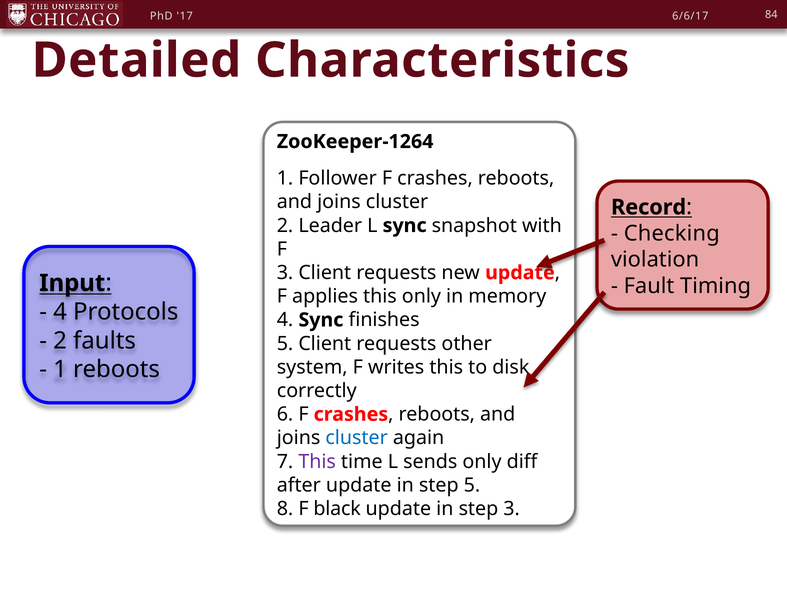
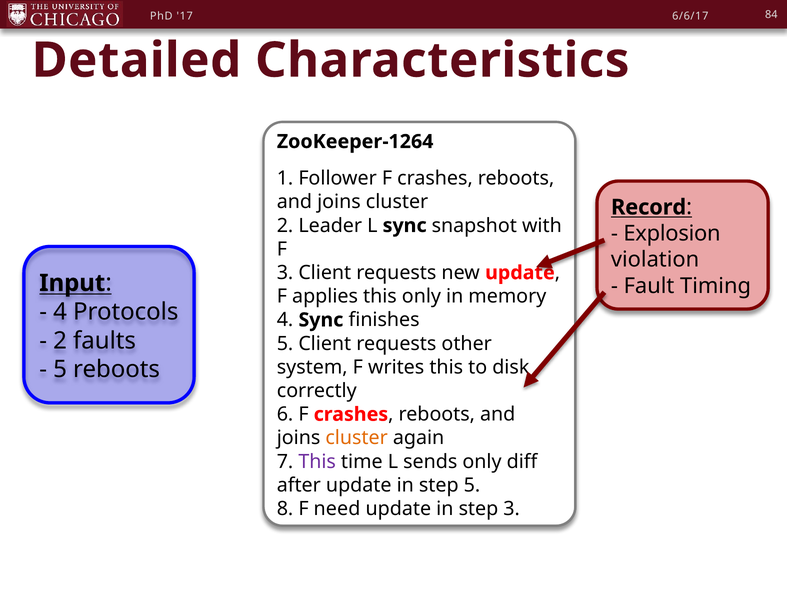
Checking: Checking -> Explosion
1 at (60, 370): 1 -> 5
cluster at (357, 438) colour: blue -> orange
black: black -> need
